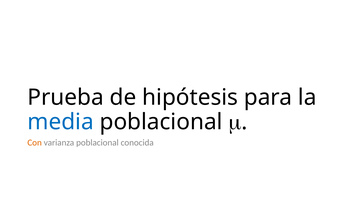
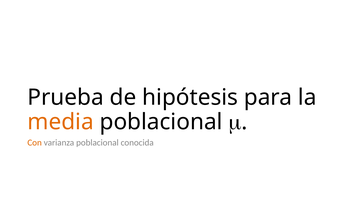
media colour: blue -> orange
